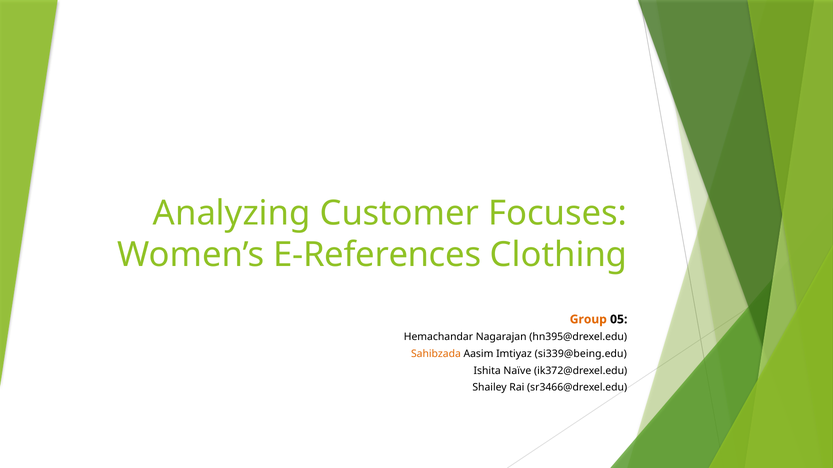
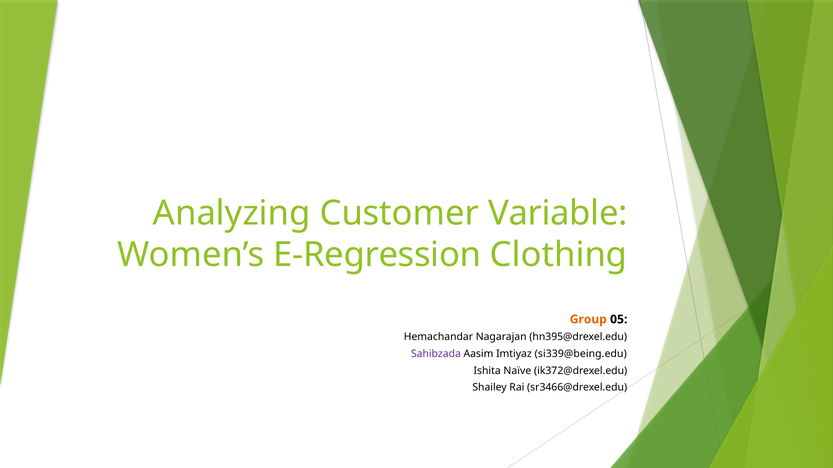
Focuses: Focuses -> Variable
E-References: E-References -> E-Regression
Sahibzada colour: orange -> purple
